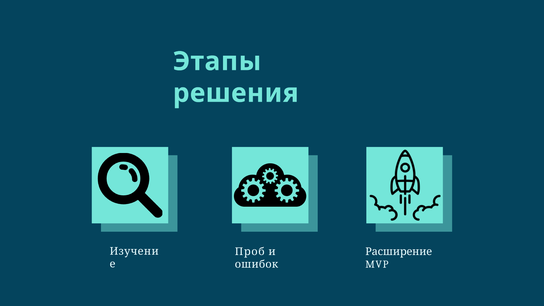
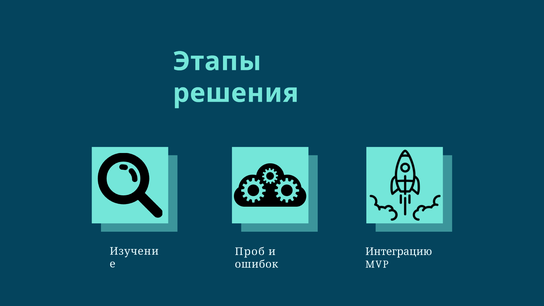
Расширение: Расширение -> Интеграцию
